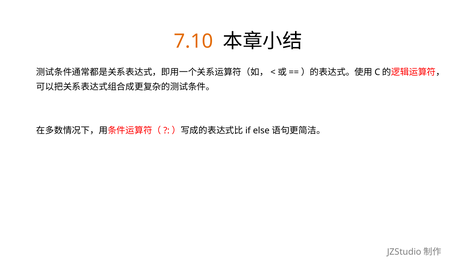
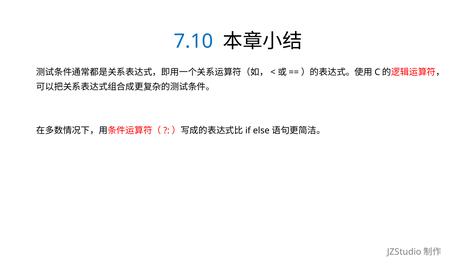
7.10 colour: orange -> blue
